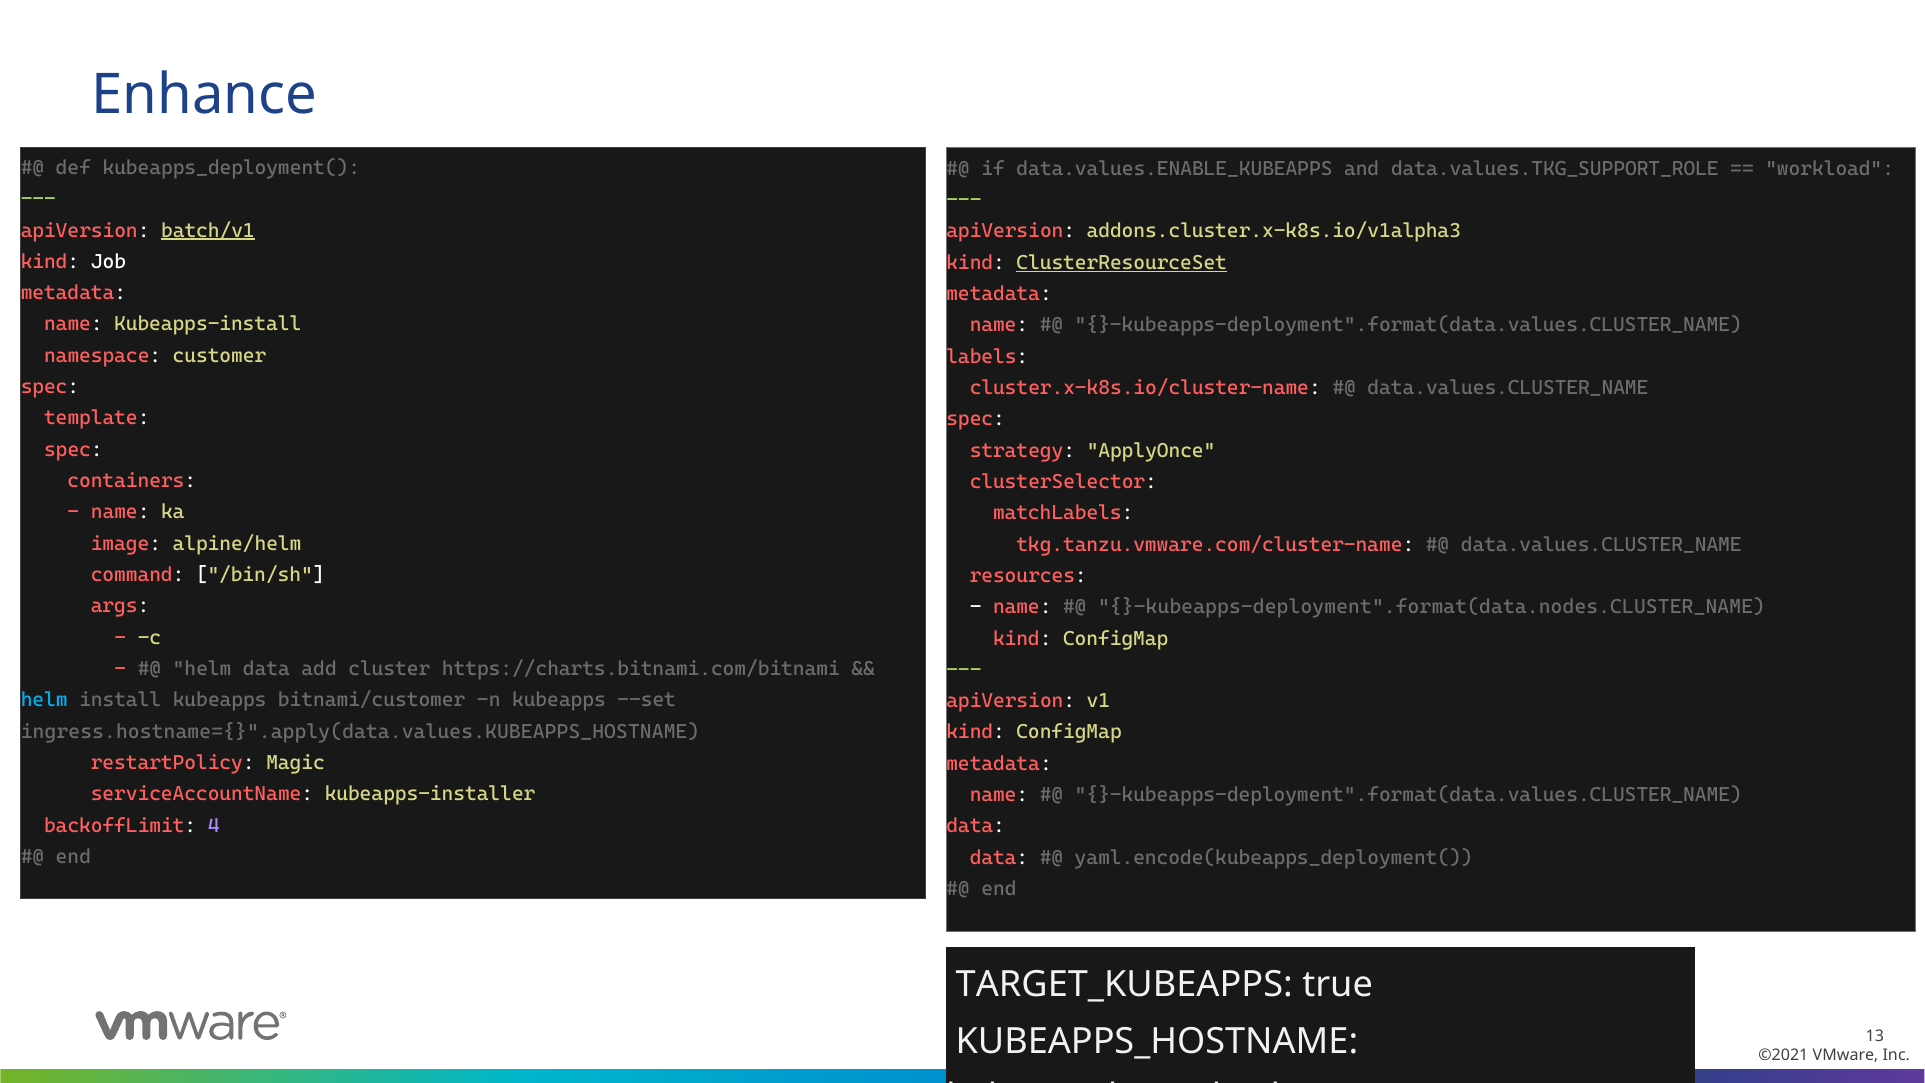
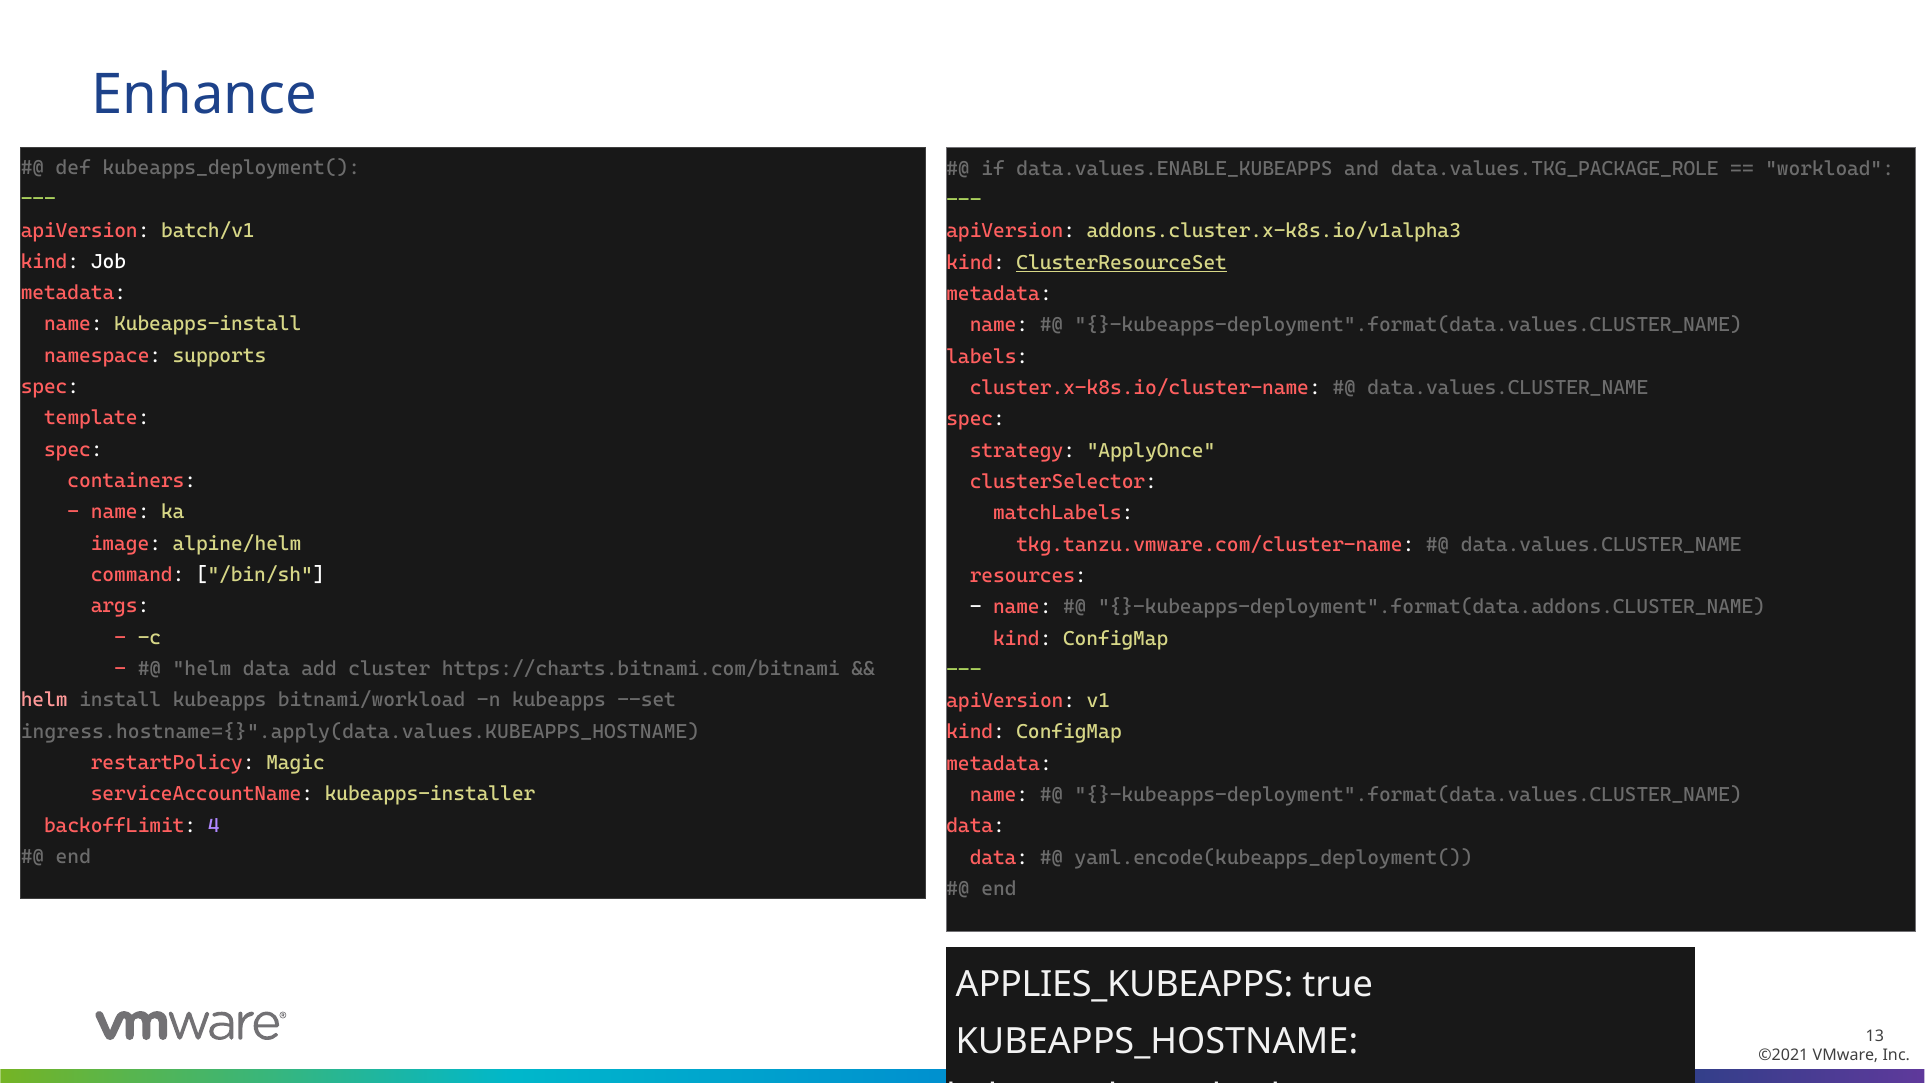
data.values.TKG_SUPPORT_ROLE: data.values.TKG_SUPPORT_ROLE -> data.values.TKG_PACKAGE_ROLE
batch/v1 underline: present -> none
customer: customer -> supports
}-kubeapps-deployment".format(data.nodes.CLUSTER_NAME: }-kubeapps-deployment".format(data.nodes.CLUSTER_NAME -> }-kubeapps-deployment".format(data.addons.CLUSTER_NAME
helm at (44, 700) colour: light blue -> pink
bitnami/customer: bitnami/customer -> bitnami/workload
TARGET_KUBEAPPS: TARGET_KUBEAPPS -> APPLIES_KUBEAPPS
